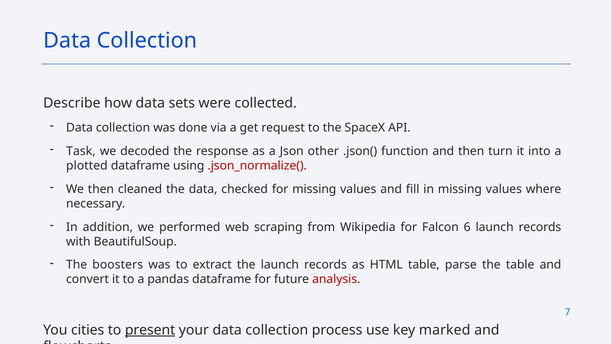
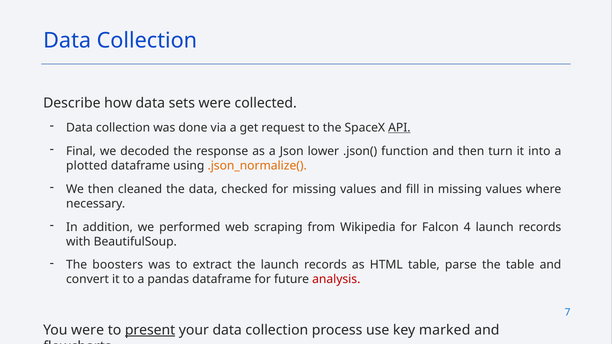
API underline: none -> present
Task: Task -> Final
other: other -> lower
.json_normalize( colour: red -> orange
6: 6 -> 4
You cities: cities -> were
